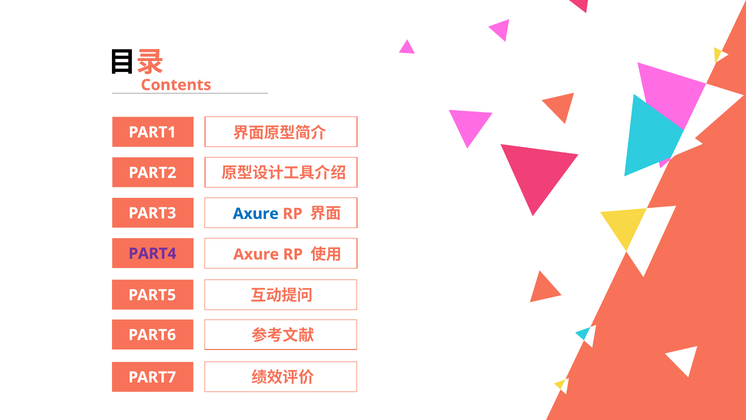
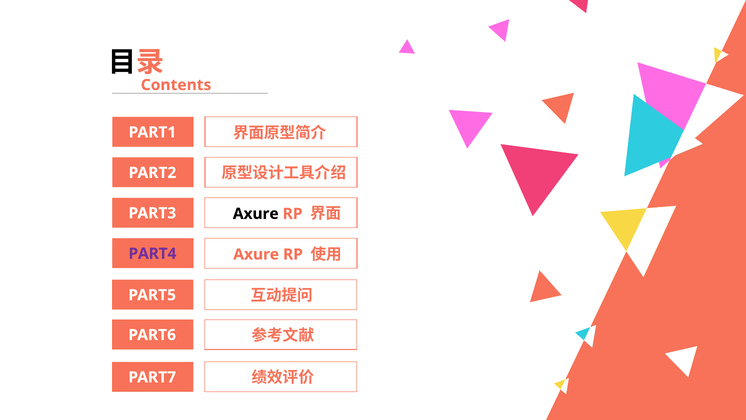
Axure at (256, 214) colour: blue -> black
